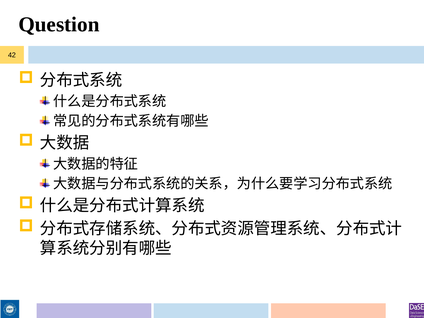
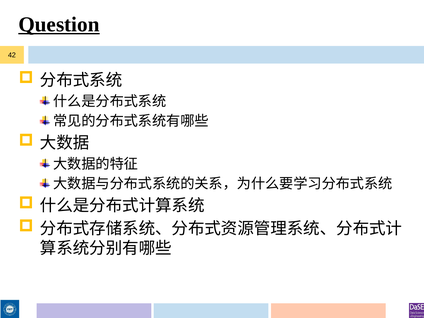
Question underline: none -> present
